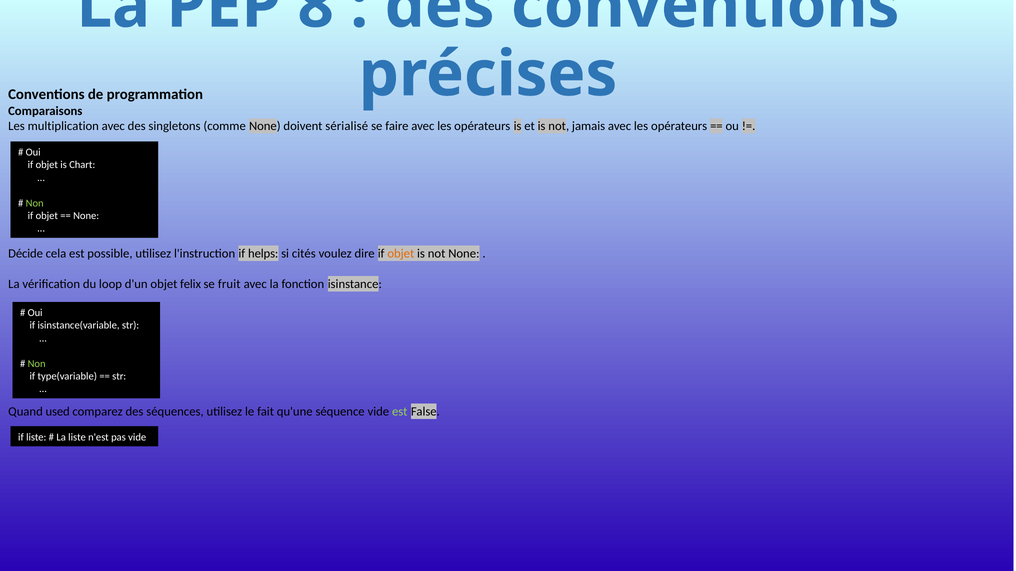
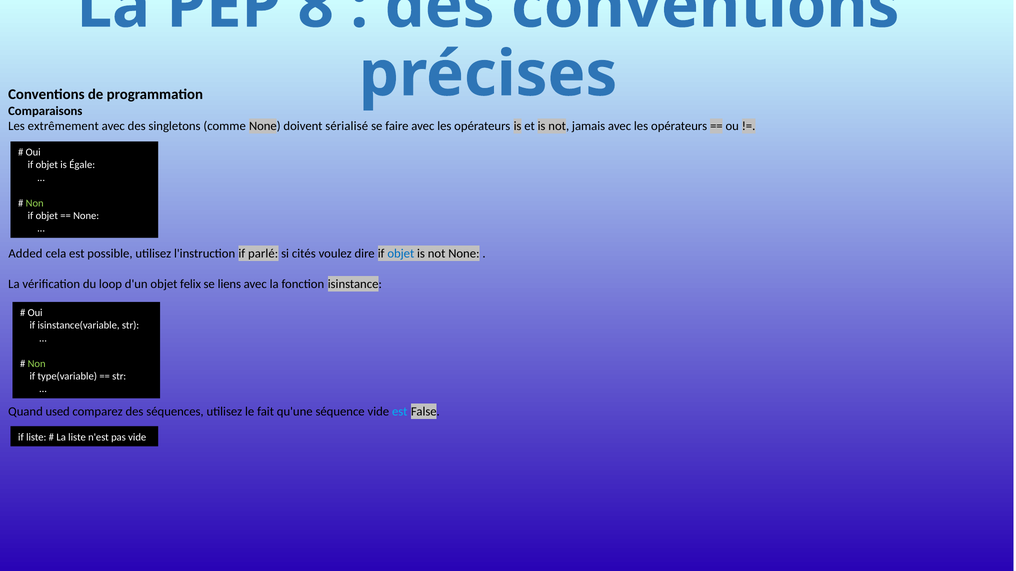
multiplication: multiplication -> extrêmement
Chart: Chart -> Égale
Décide: Décide -> Added
helps: helps -> parlé
objet at (401, 254) colour: orange -> blue
fruit: fruit -> liens
est at (400, 412) colour: light green -> light blue
